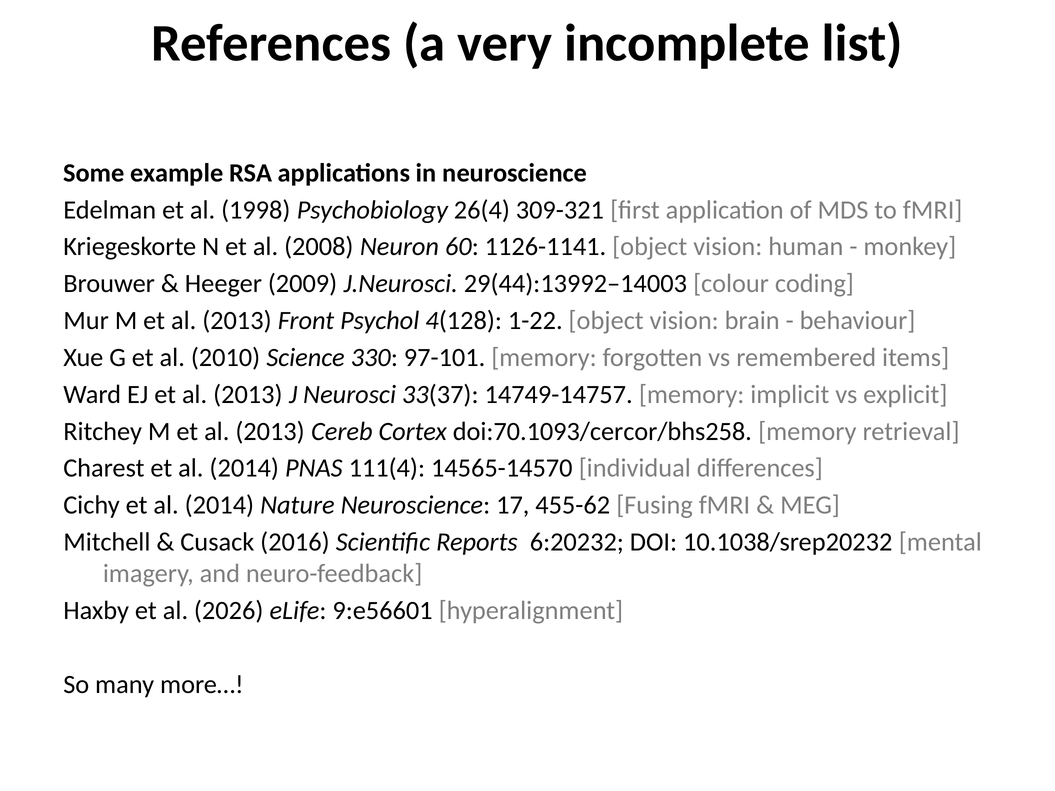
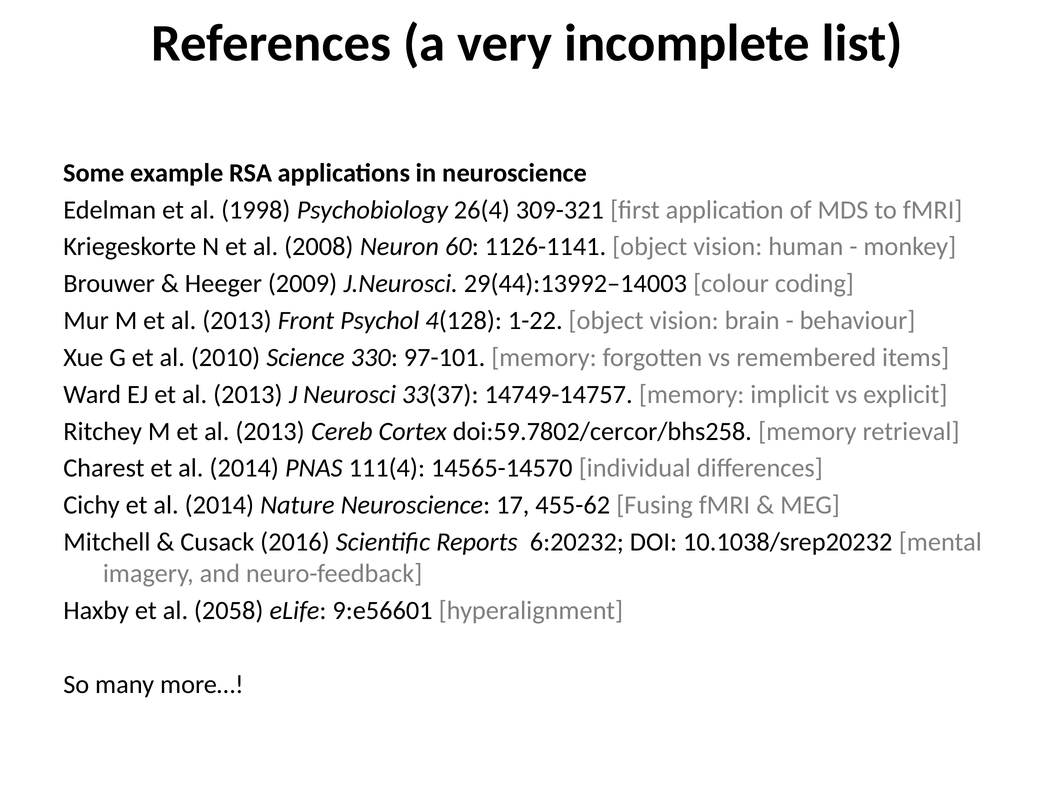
doi:70.1093/cercor/bhs258: doi:70.1093/cercor/bhs258 -> doi:59.7802/cercor/bhs258
2026: 2026 -> 2058
